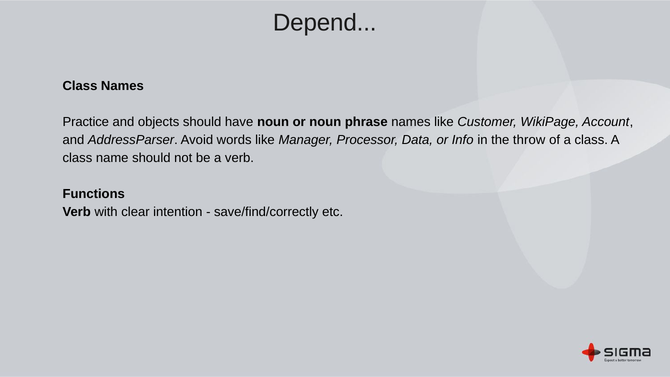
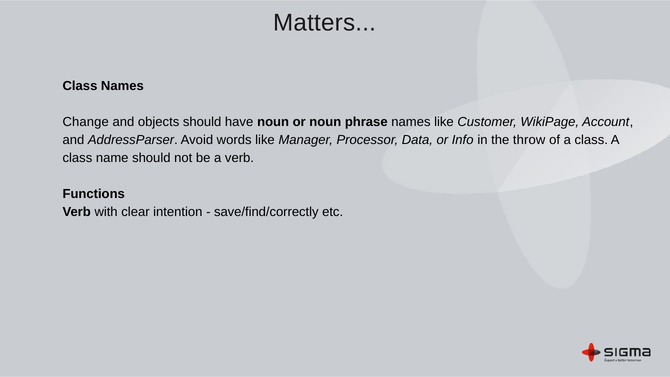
Depend: Depend -> Matters
Practice: Practice -> Change
